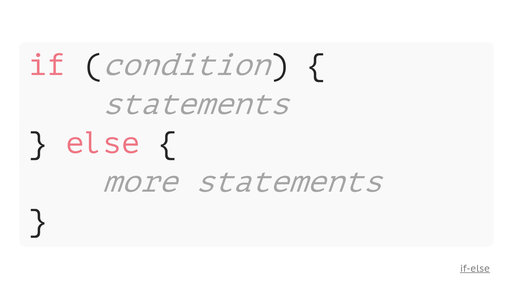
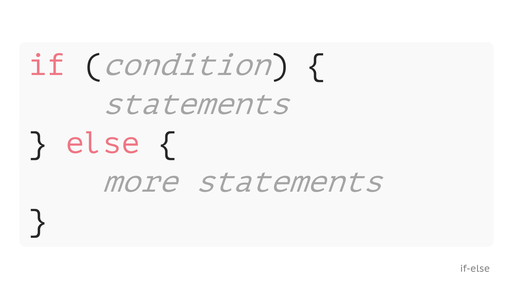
if-else underline: present -> none
